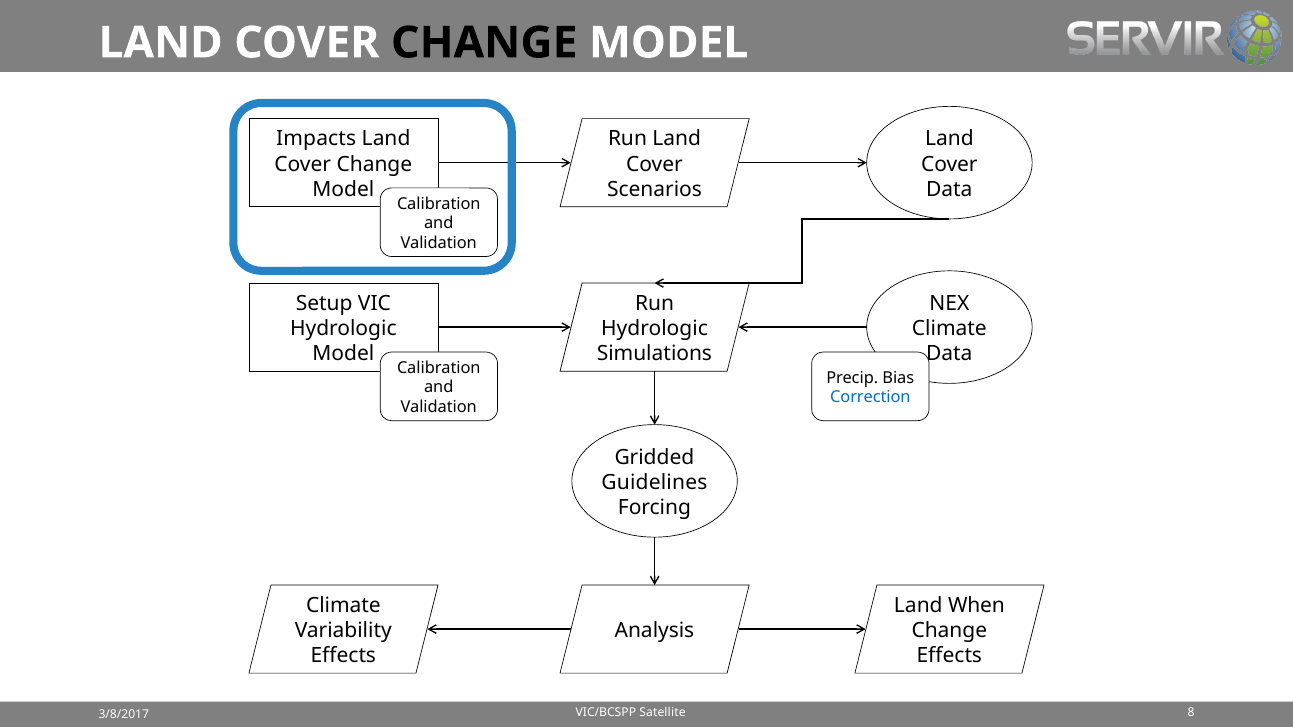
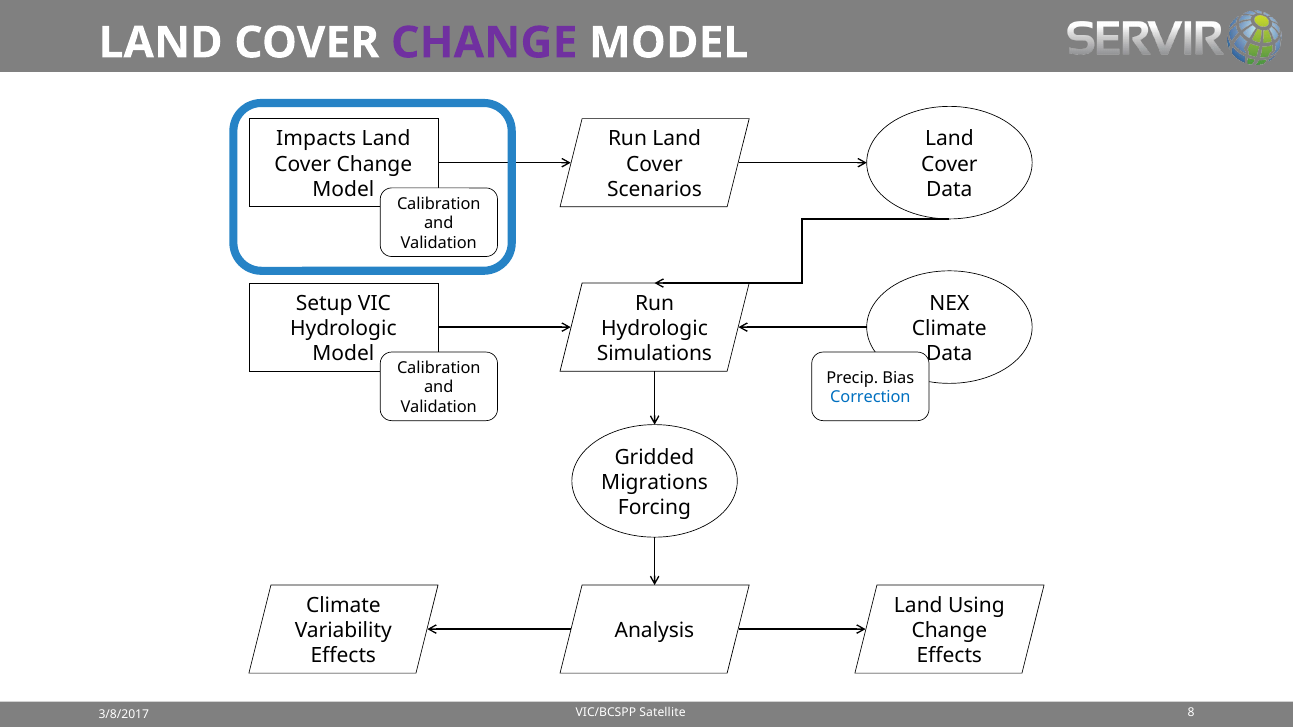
CHANGE at (484, 43) colour: black -> purple
Guidelines: Guidelines -> Migrations
When: When -> Using
